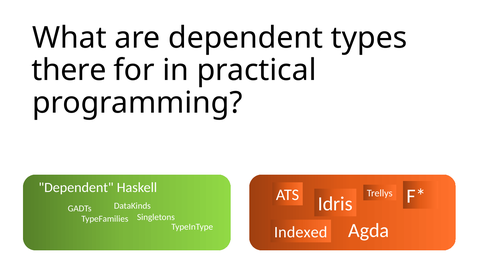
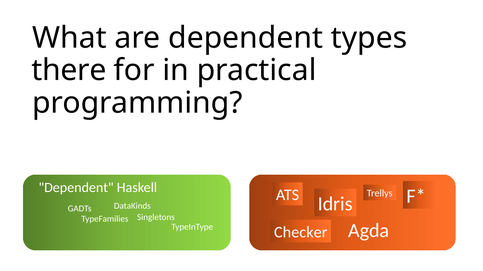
Indexed: Indexed -> Checker
